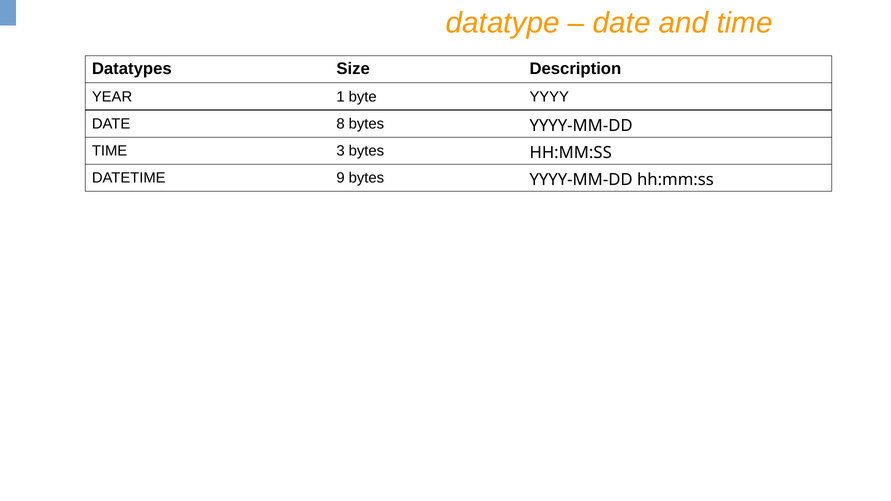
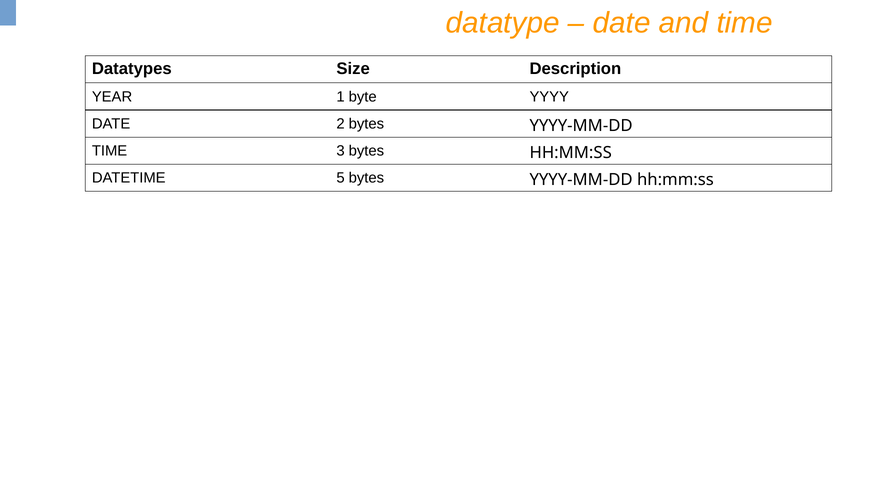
8: 8 -> 2
9: 9 -> 5
